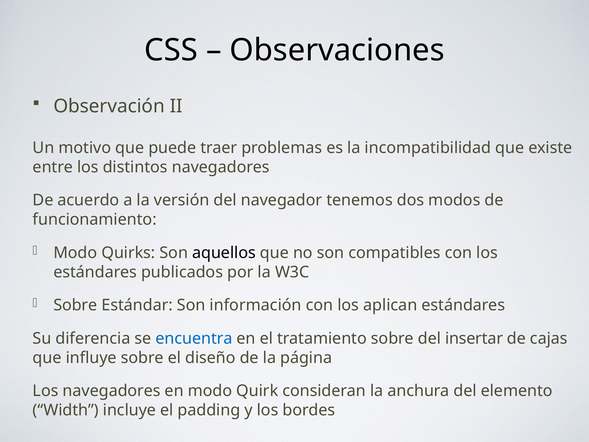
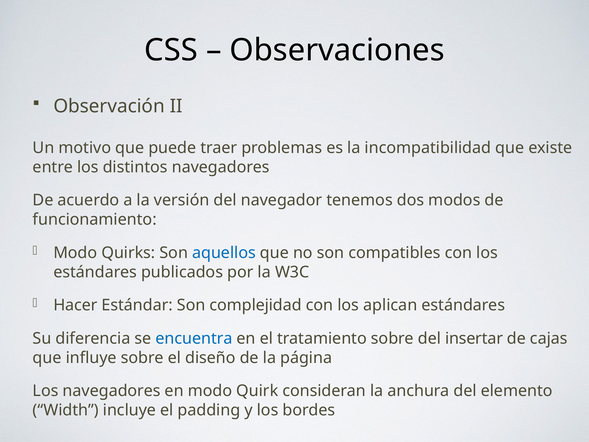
aquellos colour: black -> blue
Sobre at (75, 305): Sobre -> Hacer
información: información -> complejidad
